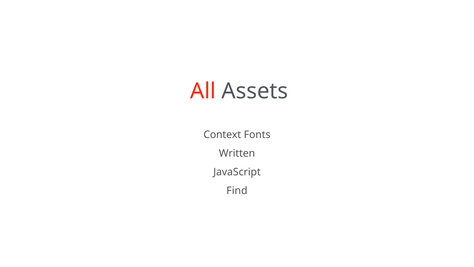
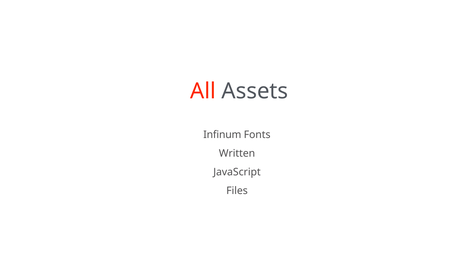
Context: Context -> Infinum
Find: Find -> Files
